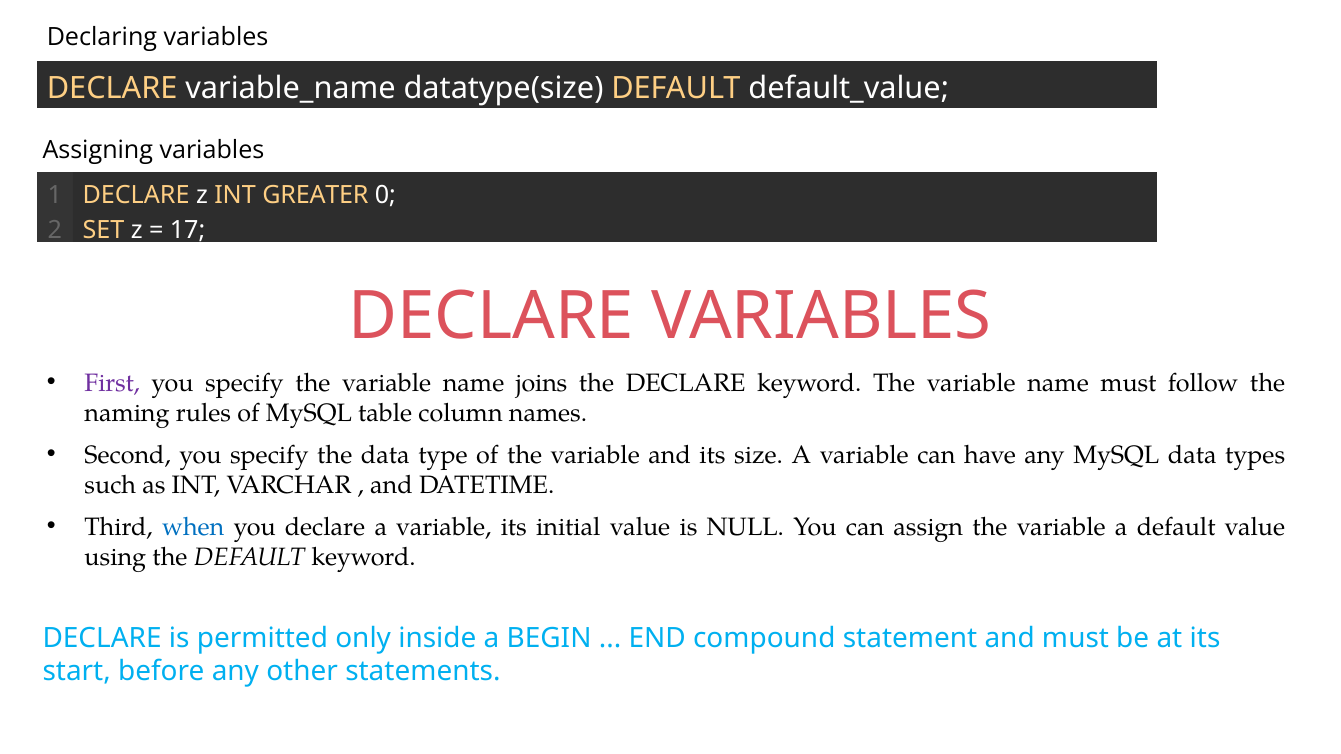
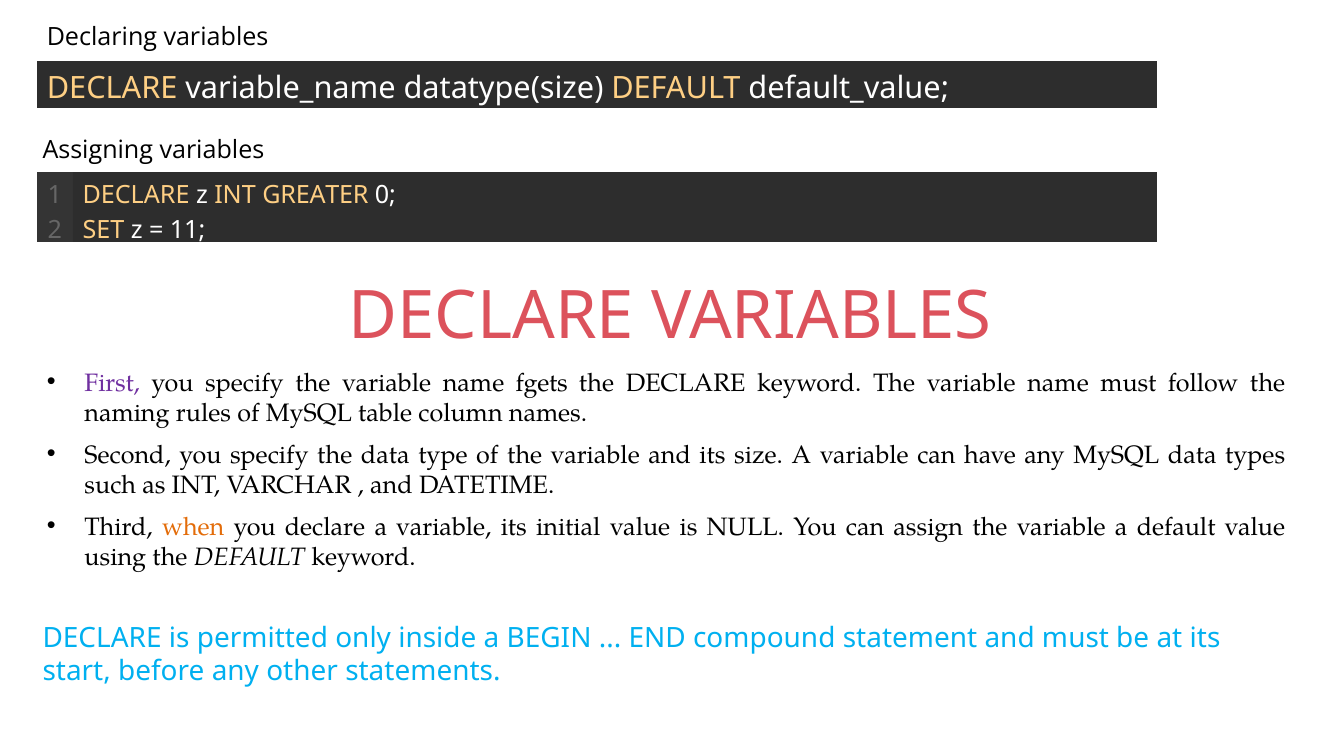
17: 17 -> 11
joins: joins -> fgets
when colour: blue -> orange
